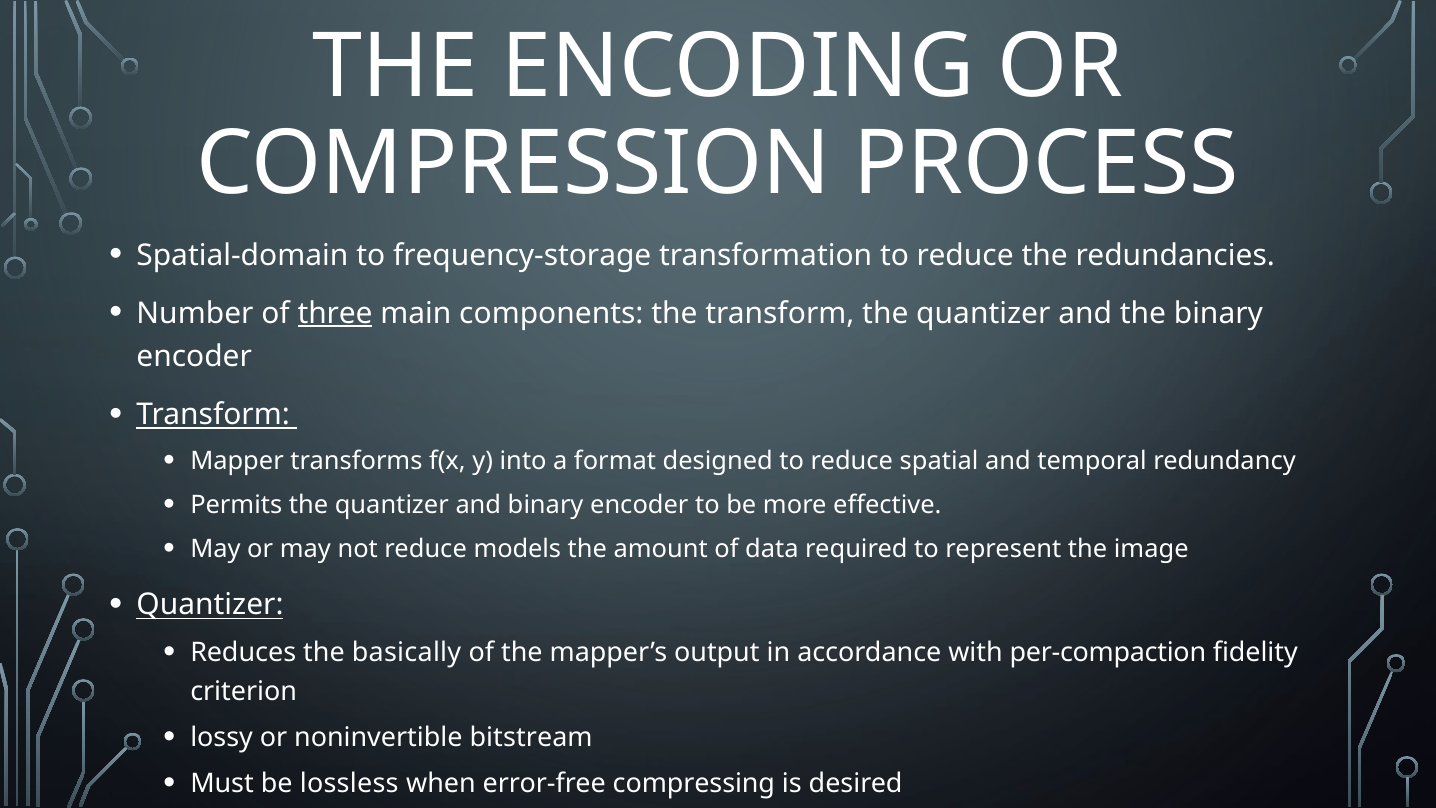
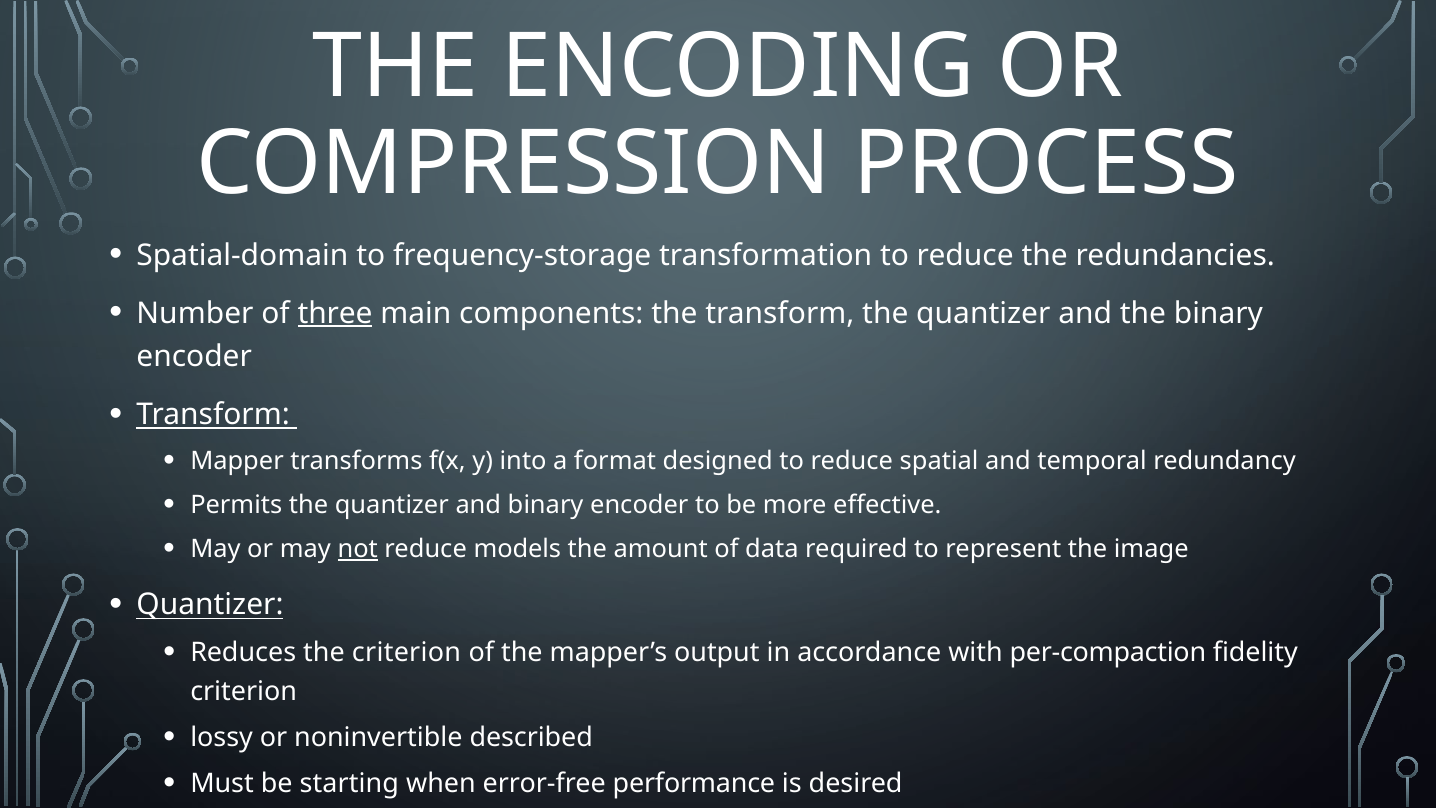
not underline: none -> present
the basically: basically -> criterion
bitstream: bitstream -> described
lossless: lossless -> starting
compressing: compressing -> performance
